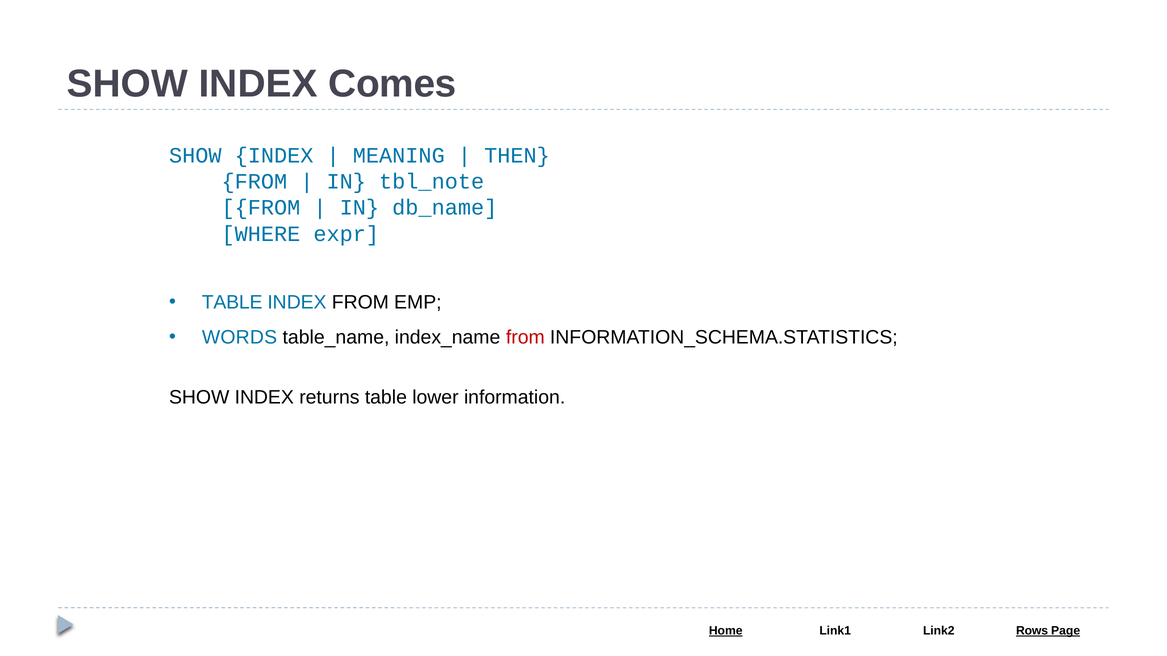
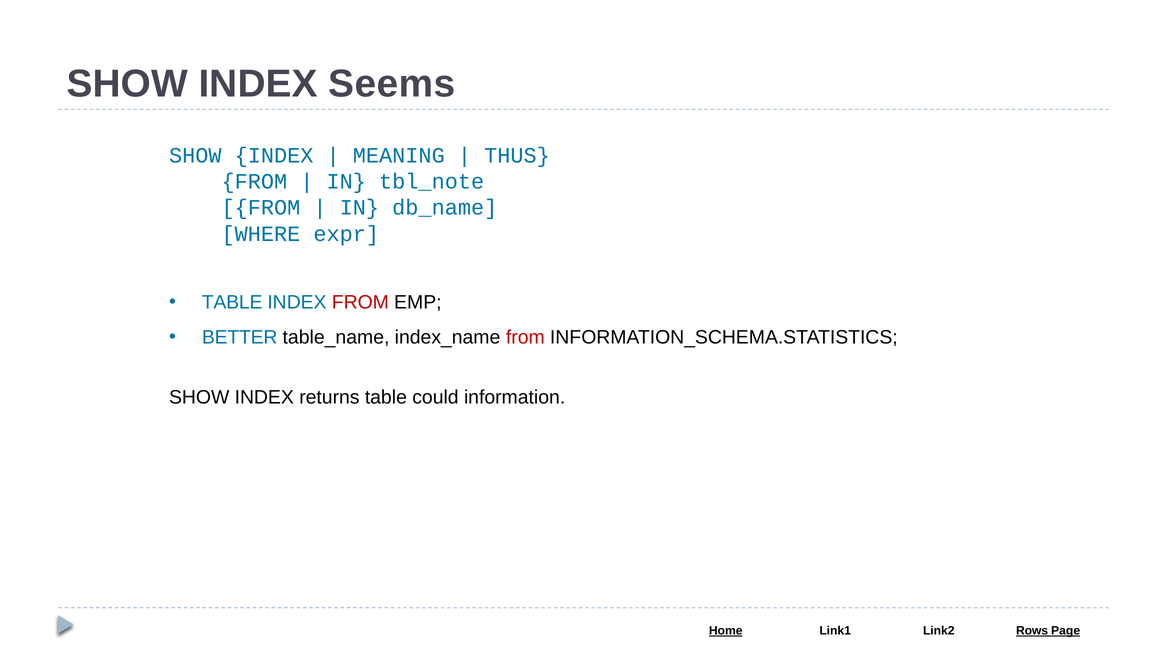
Comes: Comes -> Seems
THEN: THEN -> THUS
FROM at (360, 303) colour: black -> red
WORDS: WORDS -> BETTER
lower: lower -> could
